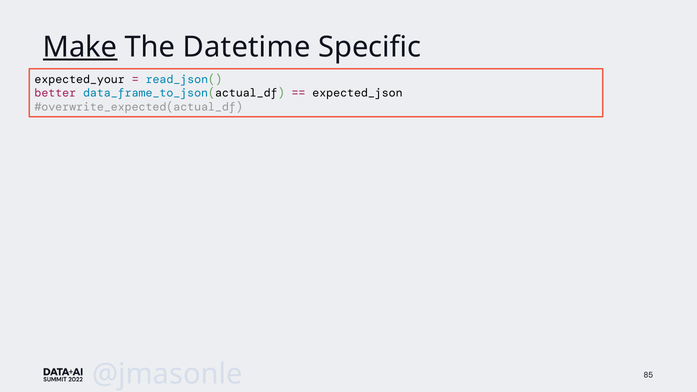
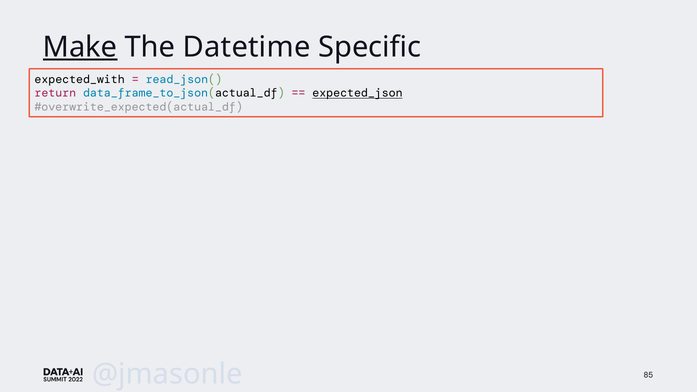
expected_your: expected_your -> expected_with
better: better -> return
expected_json underline: none -> present
